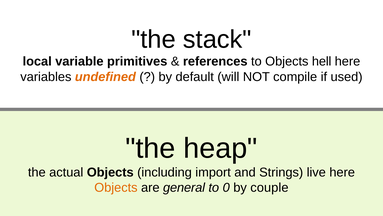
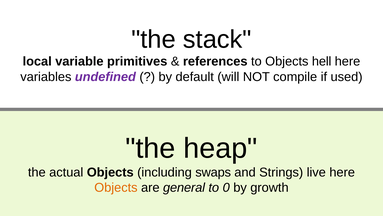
undefined colour: orange -> purple
import: import -> swaps
couple: couple -> growth
